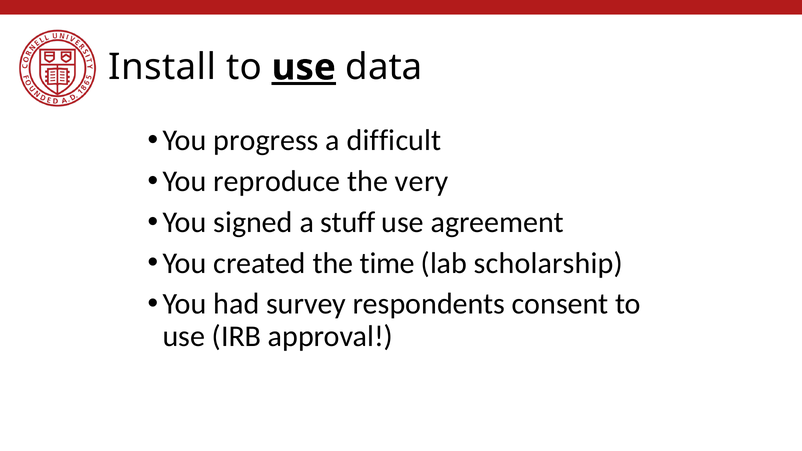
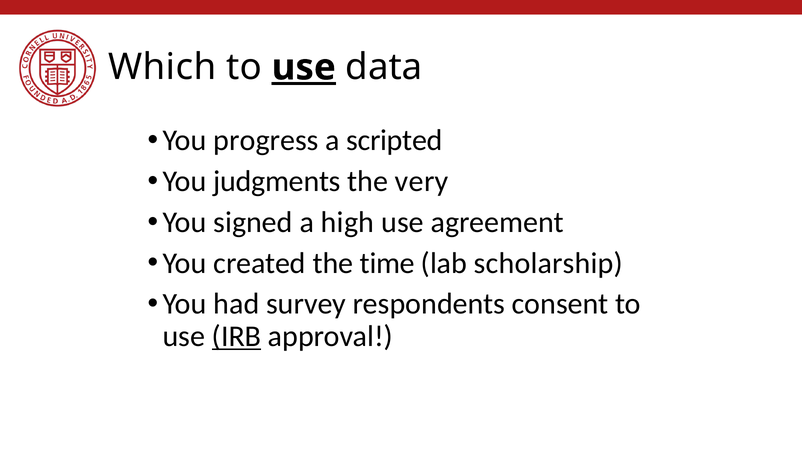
Install: Install -> Which
difficult: difficult -> scripted
reproduce: reproduce -> judgments
stuff: stuff -> high
IRB underline: none -> present
